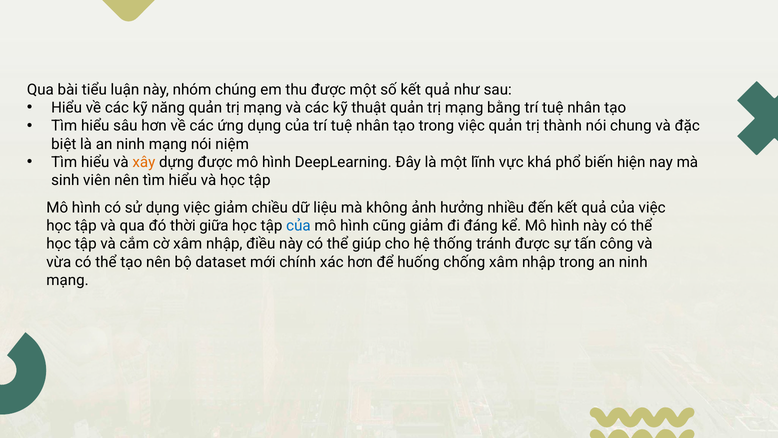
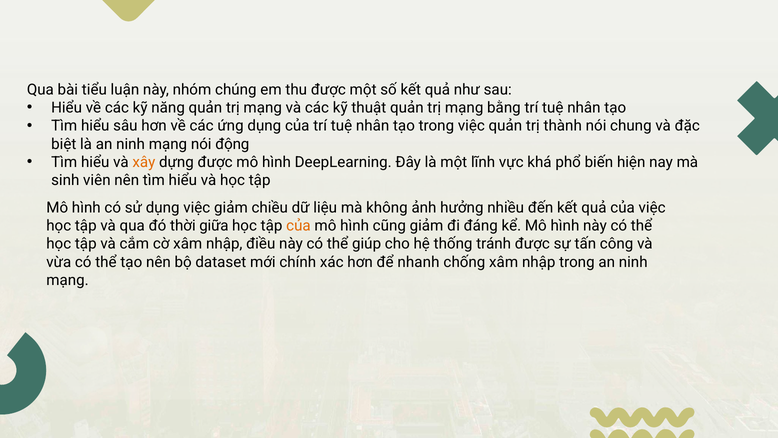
niệm: niệm -> động
của at (298, 225) colour: blue -> orange
huống: huống -> nhanh
